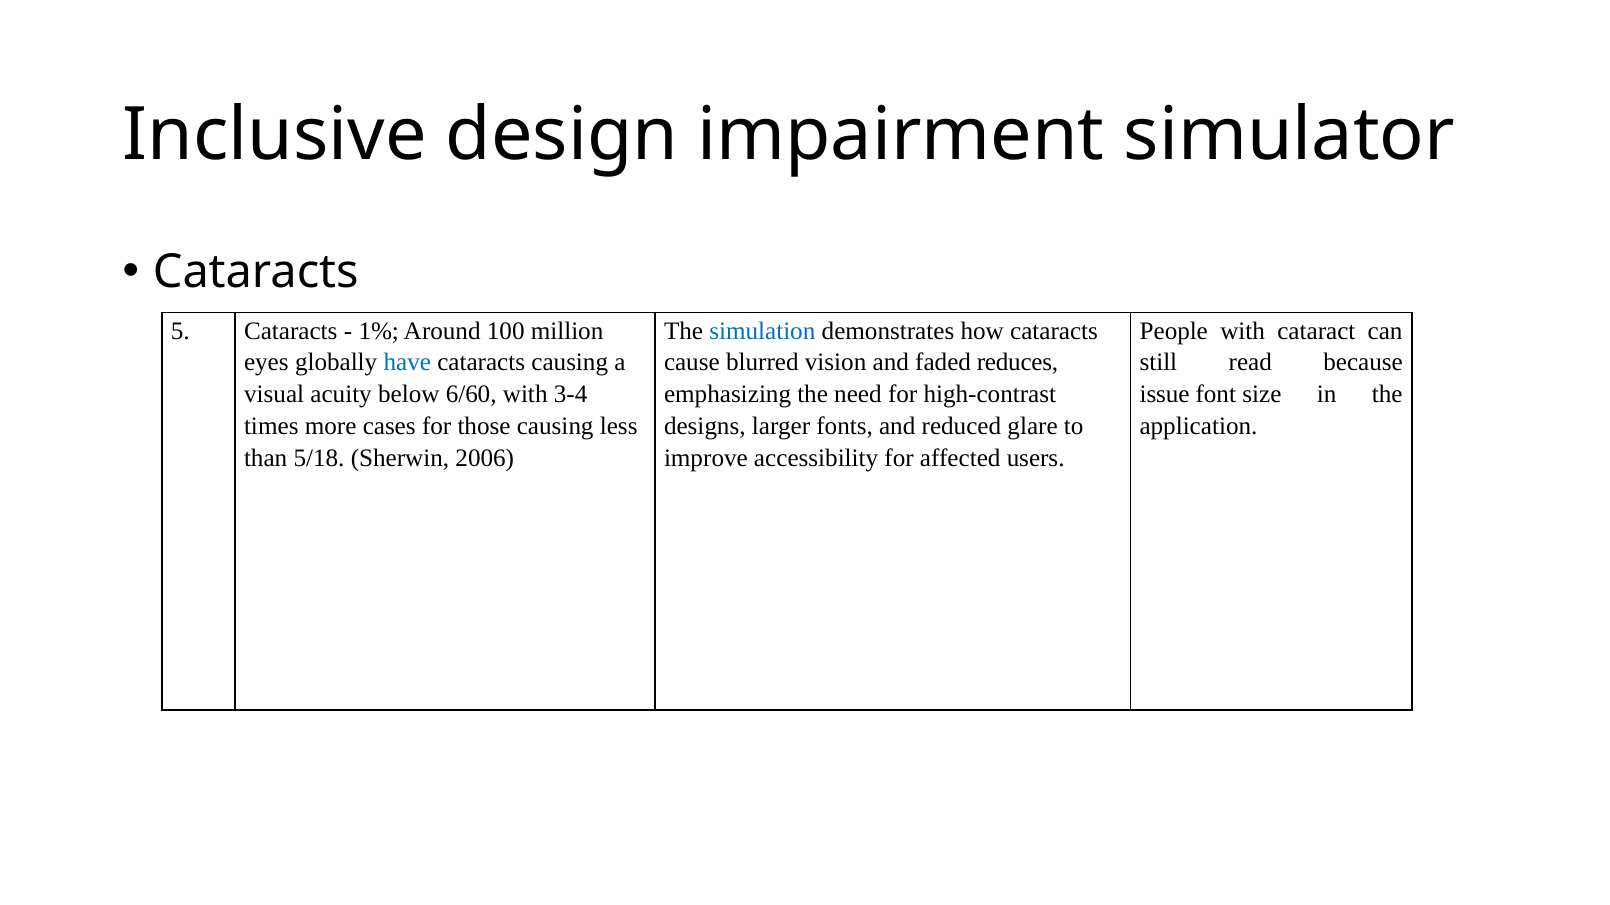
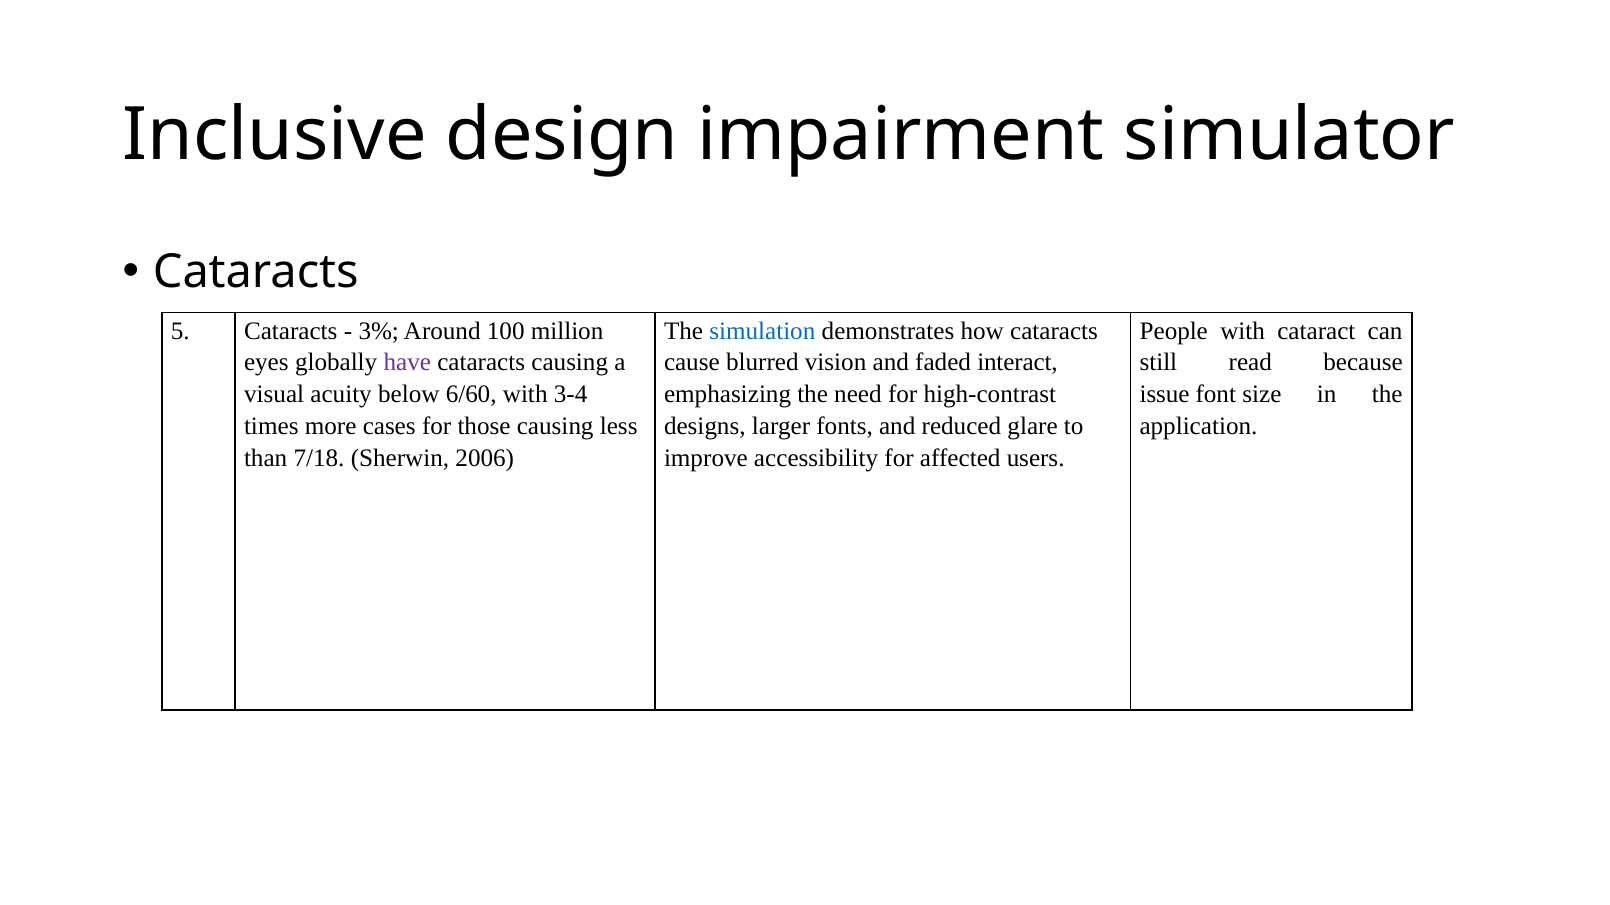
1%: 1% -> 3%
have colour: blue -> purple
reduces: reduces -> interact
5/18: 5/18 -> 7/18
